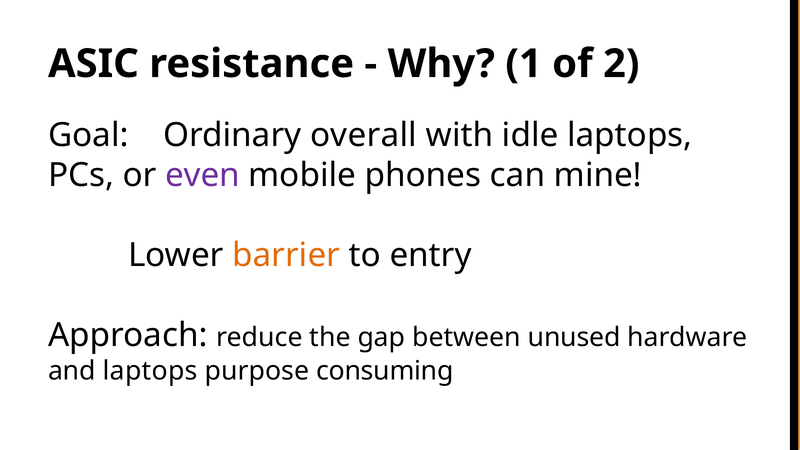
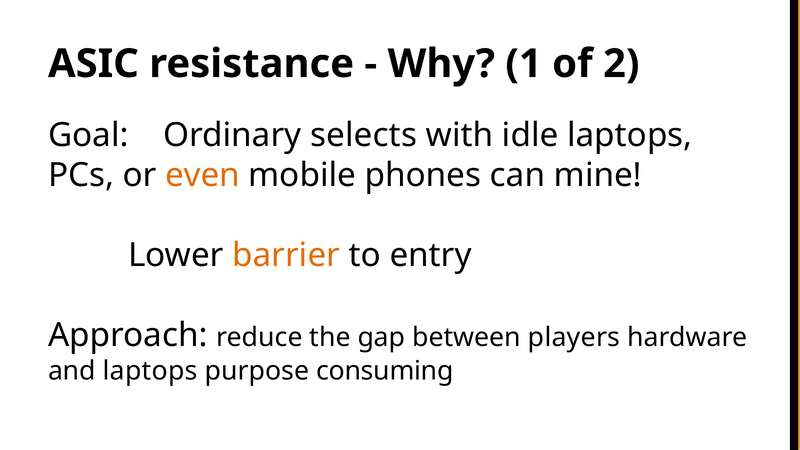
overall: overall -> selects
even colour: purple -> orange
unused: unused -> players
